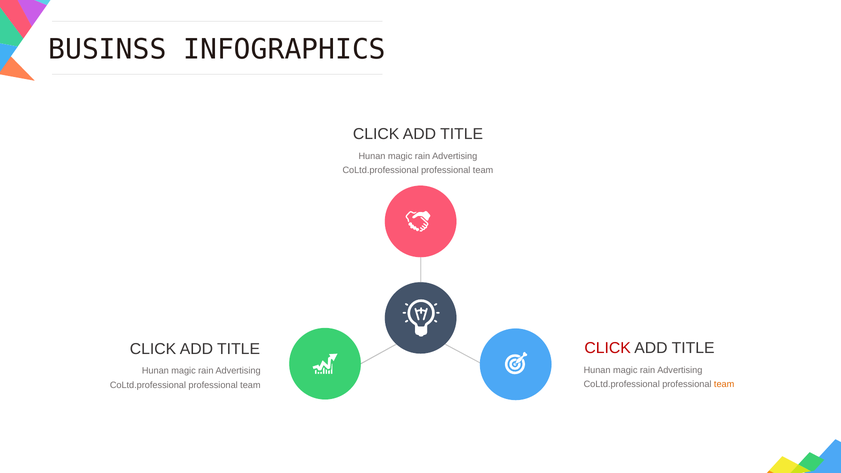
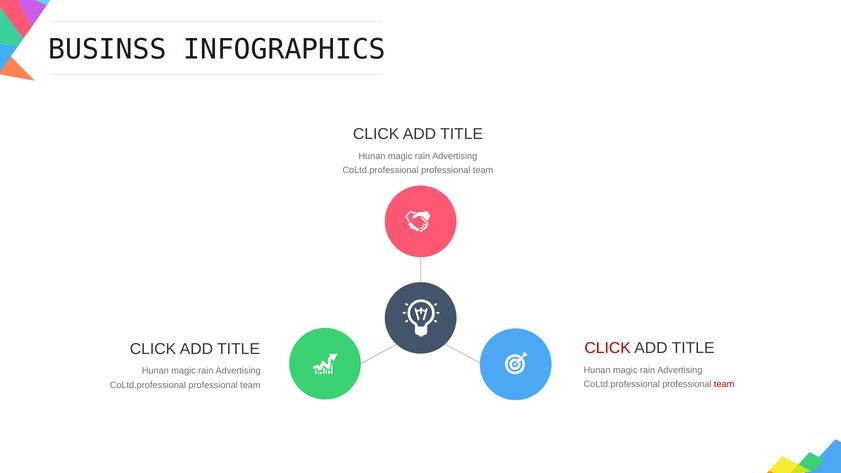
team at (724, 384) colour: orange -> red
